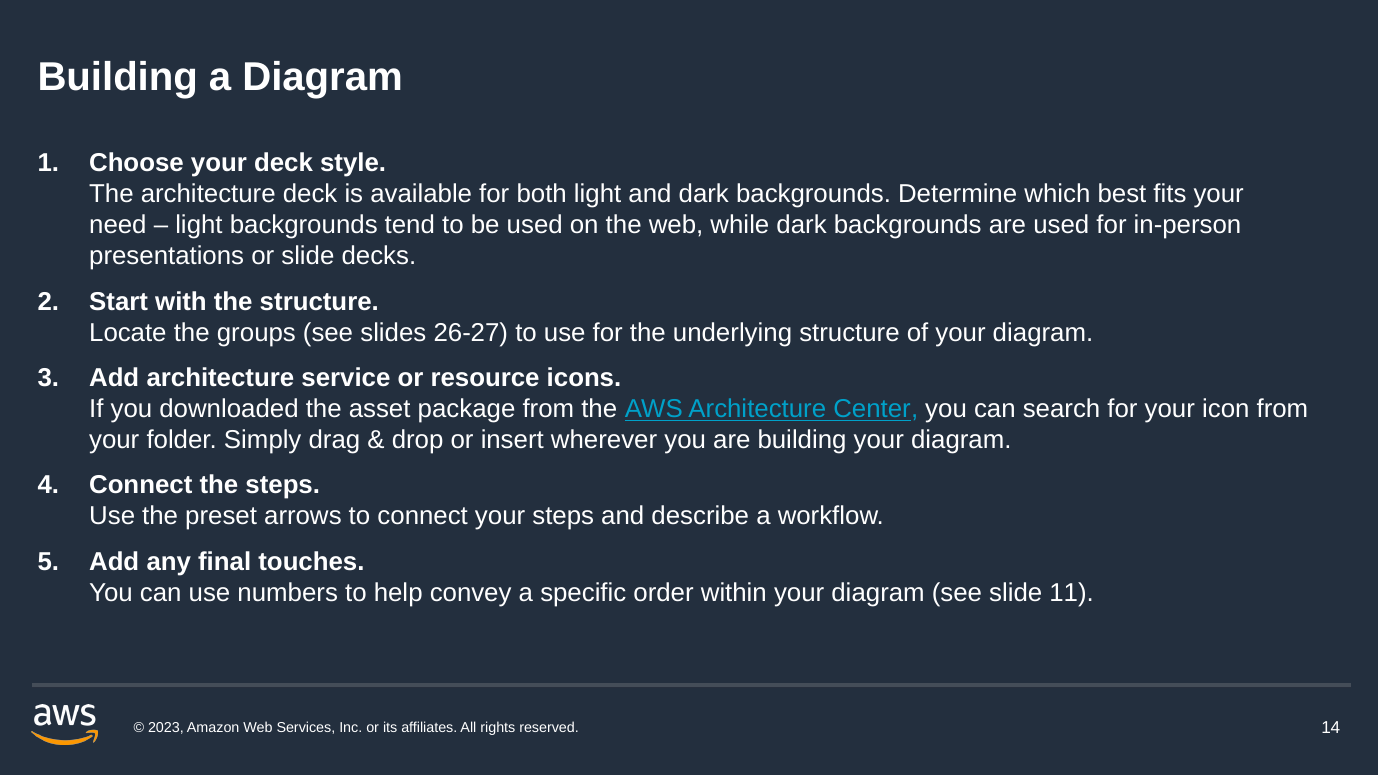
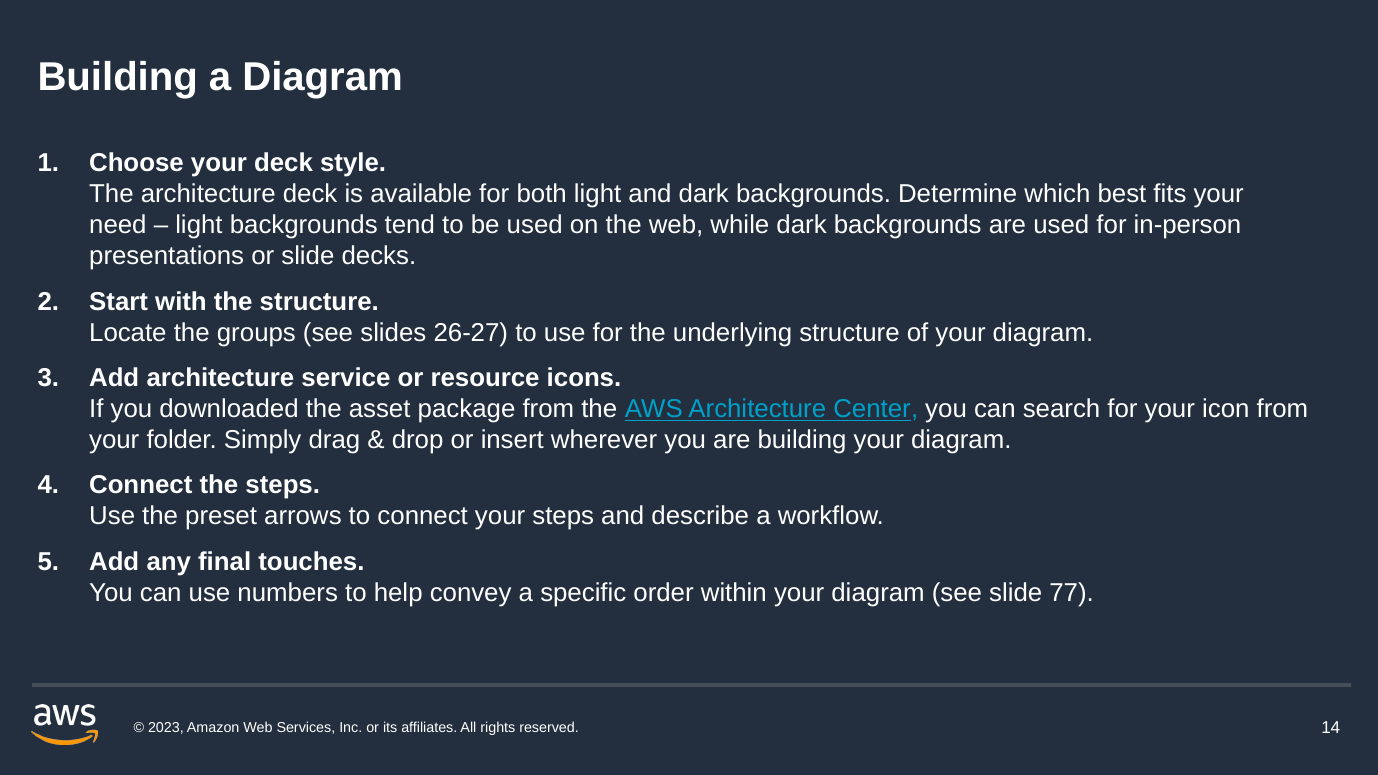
11: 11 -> 77
